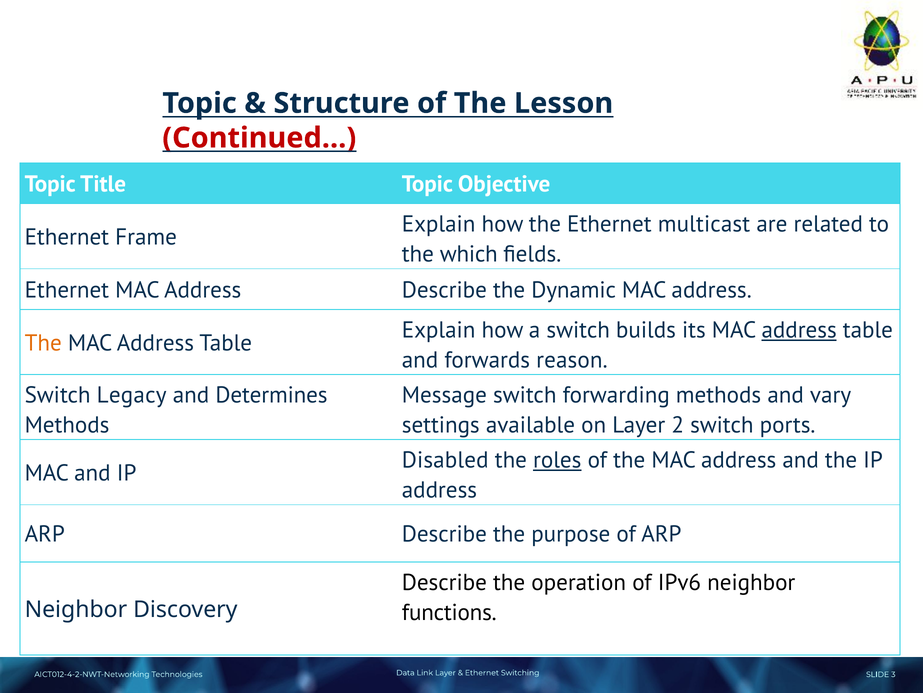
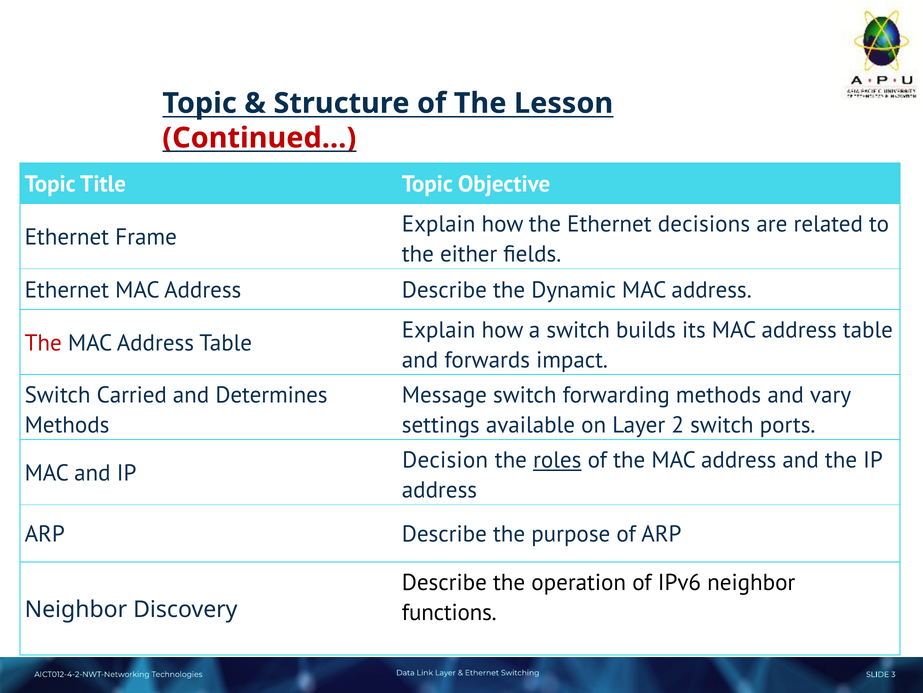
multicast: multicast -> decisions
which: which -> either
address at (799, 330) underline: present -> none
The at (43, 343) colour: orange -> red
reason: reason -> impact
Legacy: Legacy -> Carried
Disabled: Disabled -> Decision
